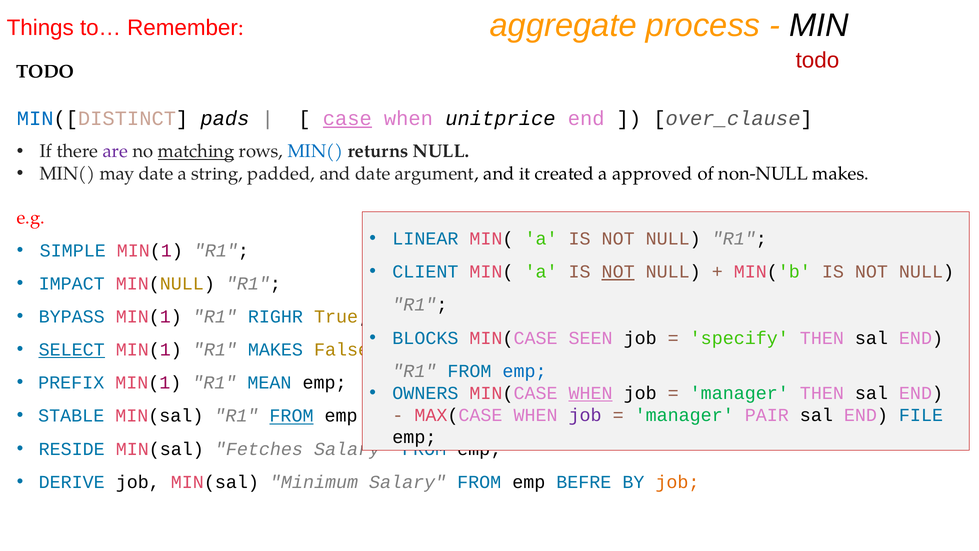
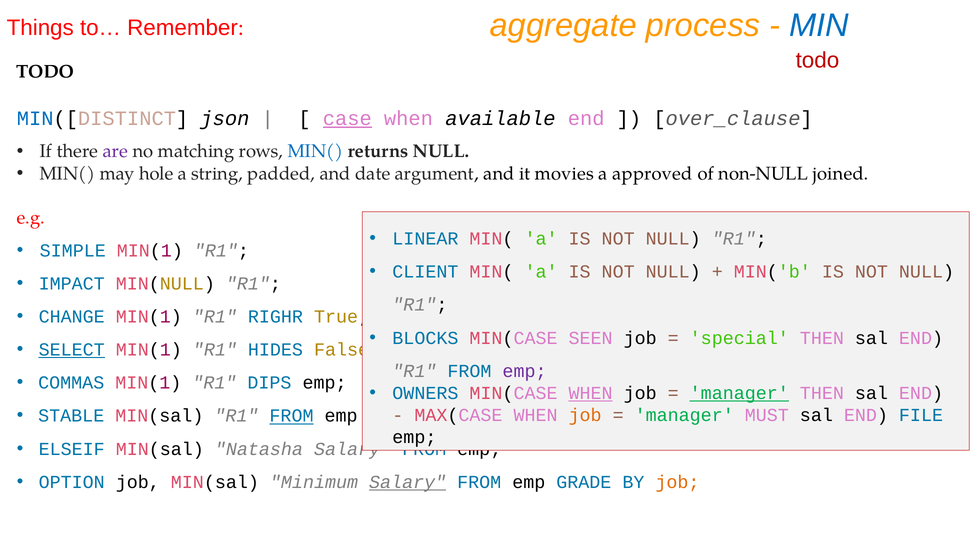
MIN colour: black -> blue
pads: pads -> json
unitprice: unitprice -> available
matching underline: present -> none
may date: date -> hole
created: created -> movies
non-NULL makes: makes -> joined
NOT at (618, 272) underline: present -> none
BYPASS: BYPASS -> CHANGE
specify: specify -> special
R1 MAKES: MAKES -> HIDES
emp at (525, 371) colour: blue -> purple
PREFIX: PREFIX -> COMMAS
MEAN: MEAN -> DIPS
manager at (739, 393) underline: none -> present
job at (585, 415) colour: purple -> orange
PAIR: PAIR -> MUST
RESIDE: RESIDE -> ELSEIF
Fetches: Fetches -> Natasha
DERIVE: DERIVE -> OPTION
Salary at (408, 482) underline: none -> present
BEFRE: BEFRE -> GRADE
